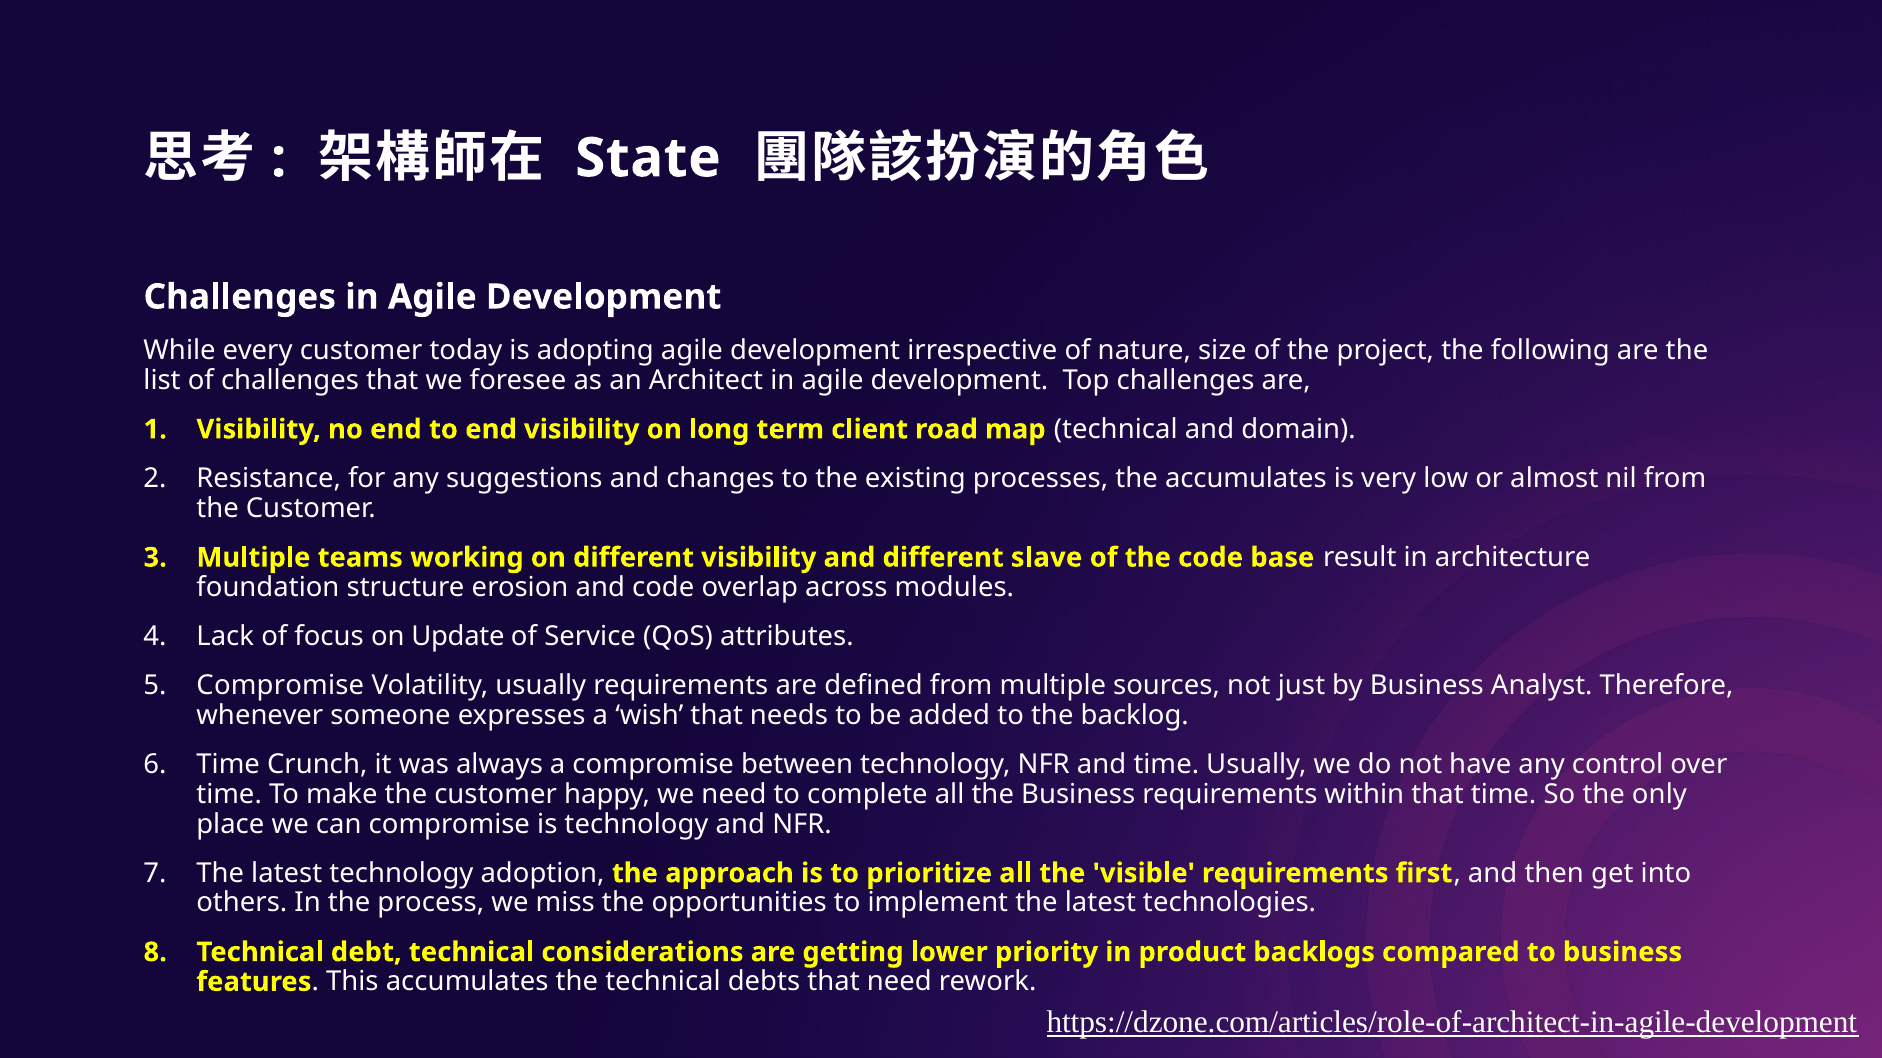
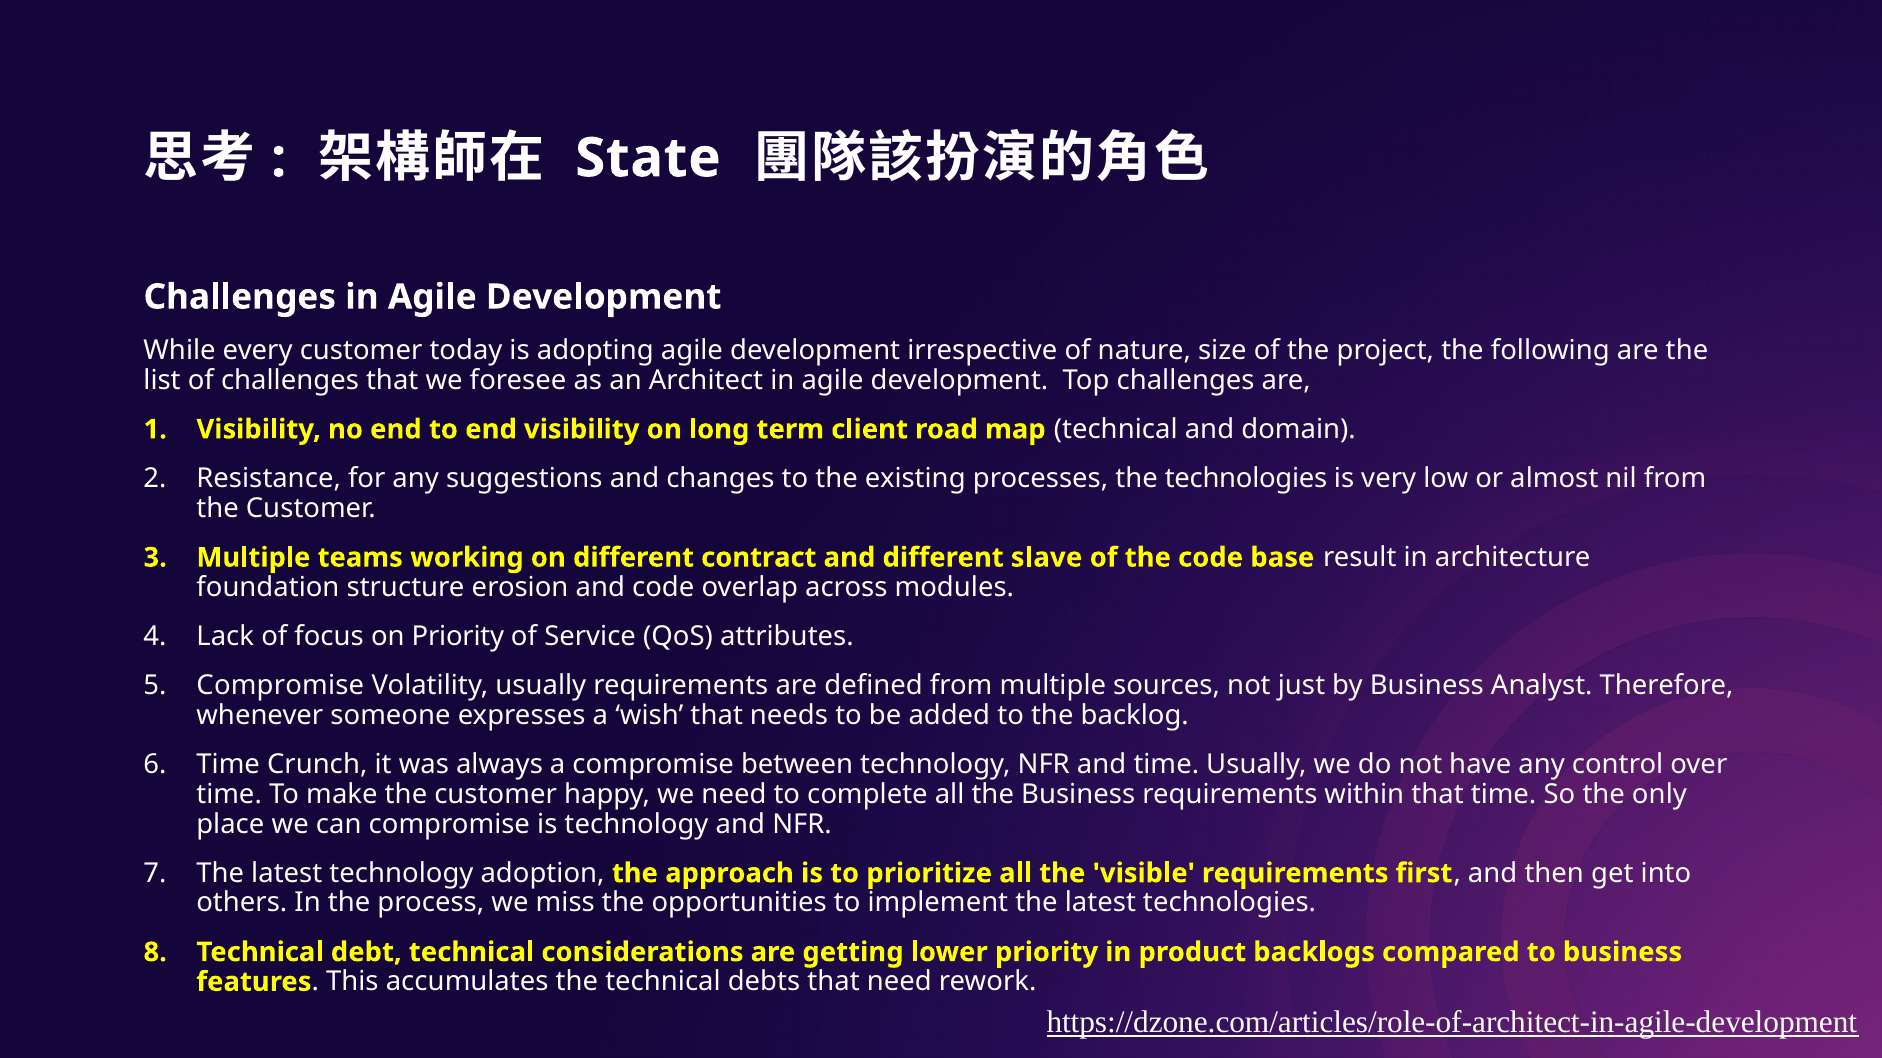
the accumulates: accumulates -> technologies
different visibility: visibility -> contract
on Update: Update -> Priority
